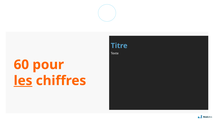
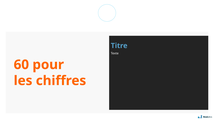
les underline: present -> none
